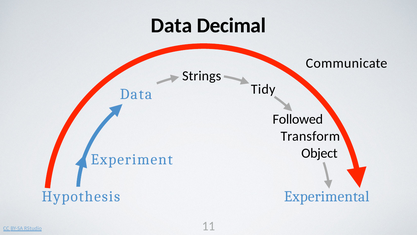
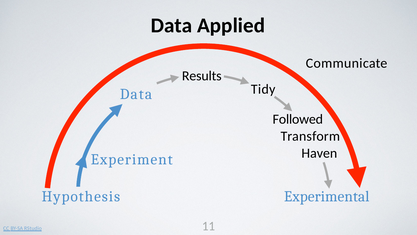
Decimal: Decimal -> Applied
Strings: Strings -> Results
Object: Object -> Haven
